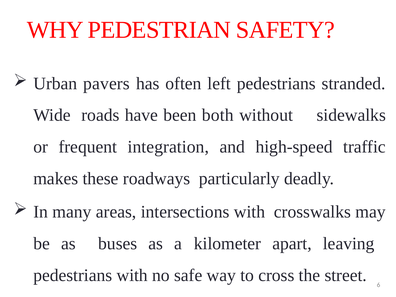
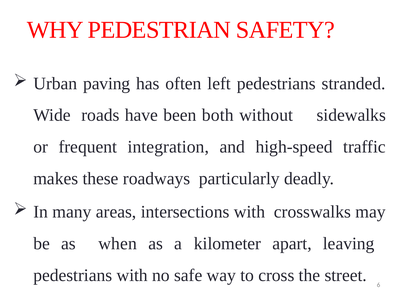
pavers: pavers -> paving
buses: buses -> when
